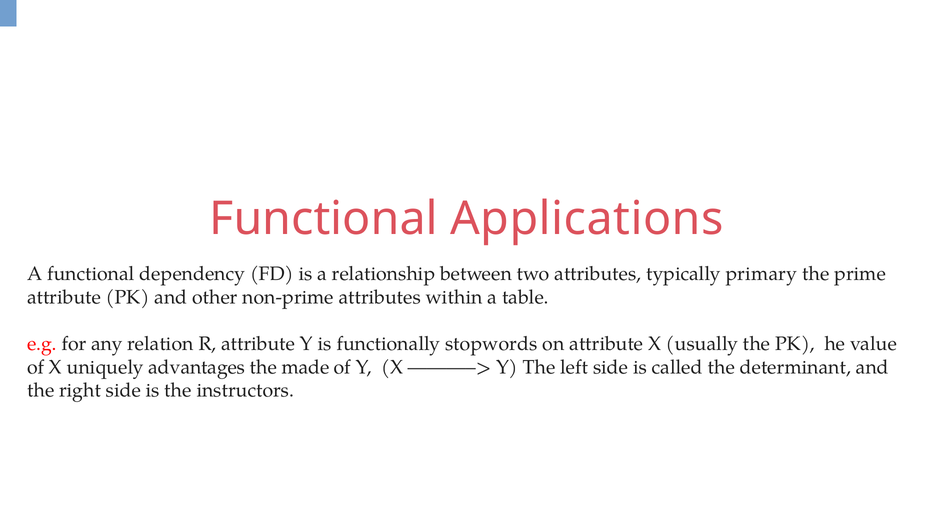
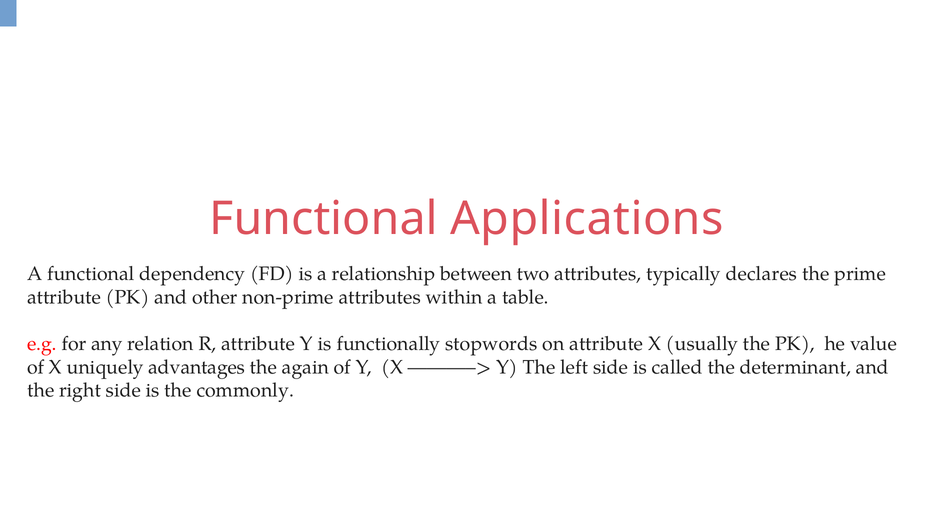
primary: primary -> declares
made: made -> again
instructors: instructors -> commonly
